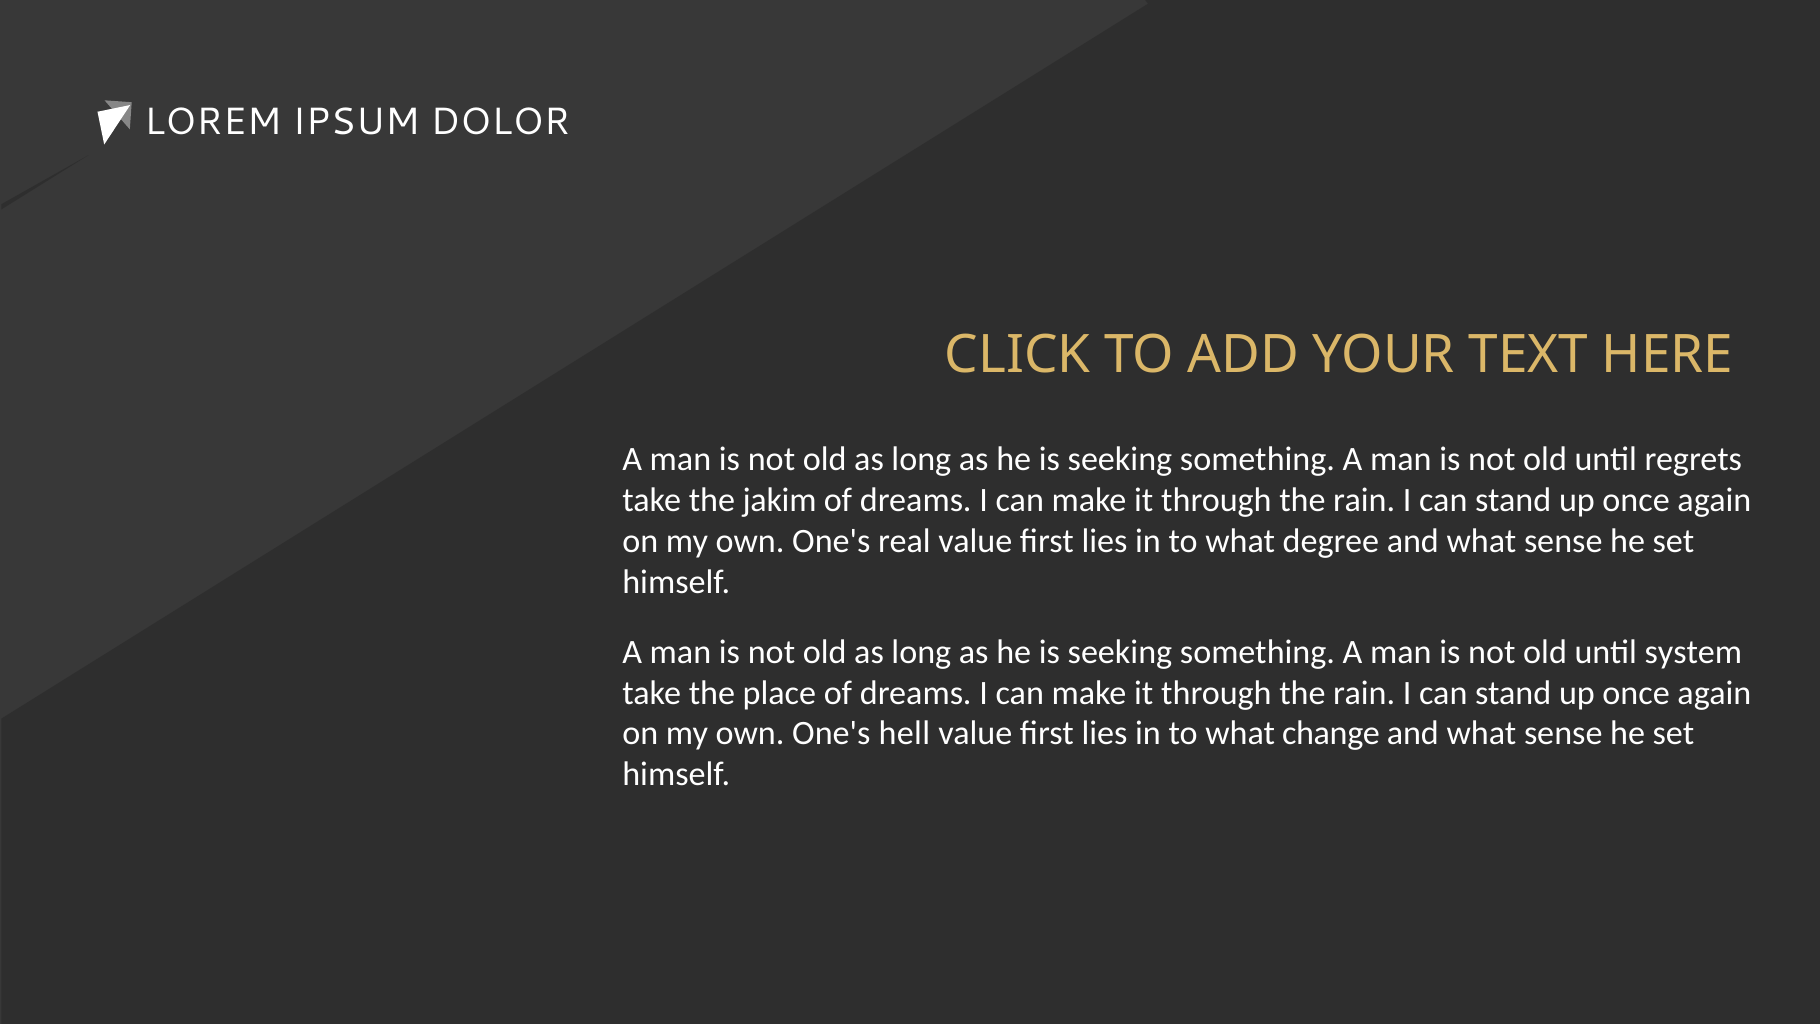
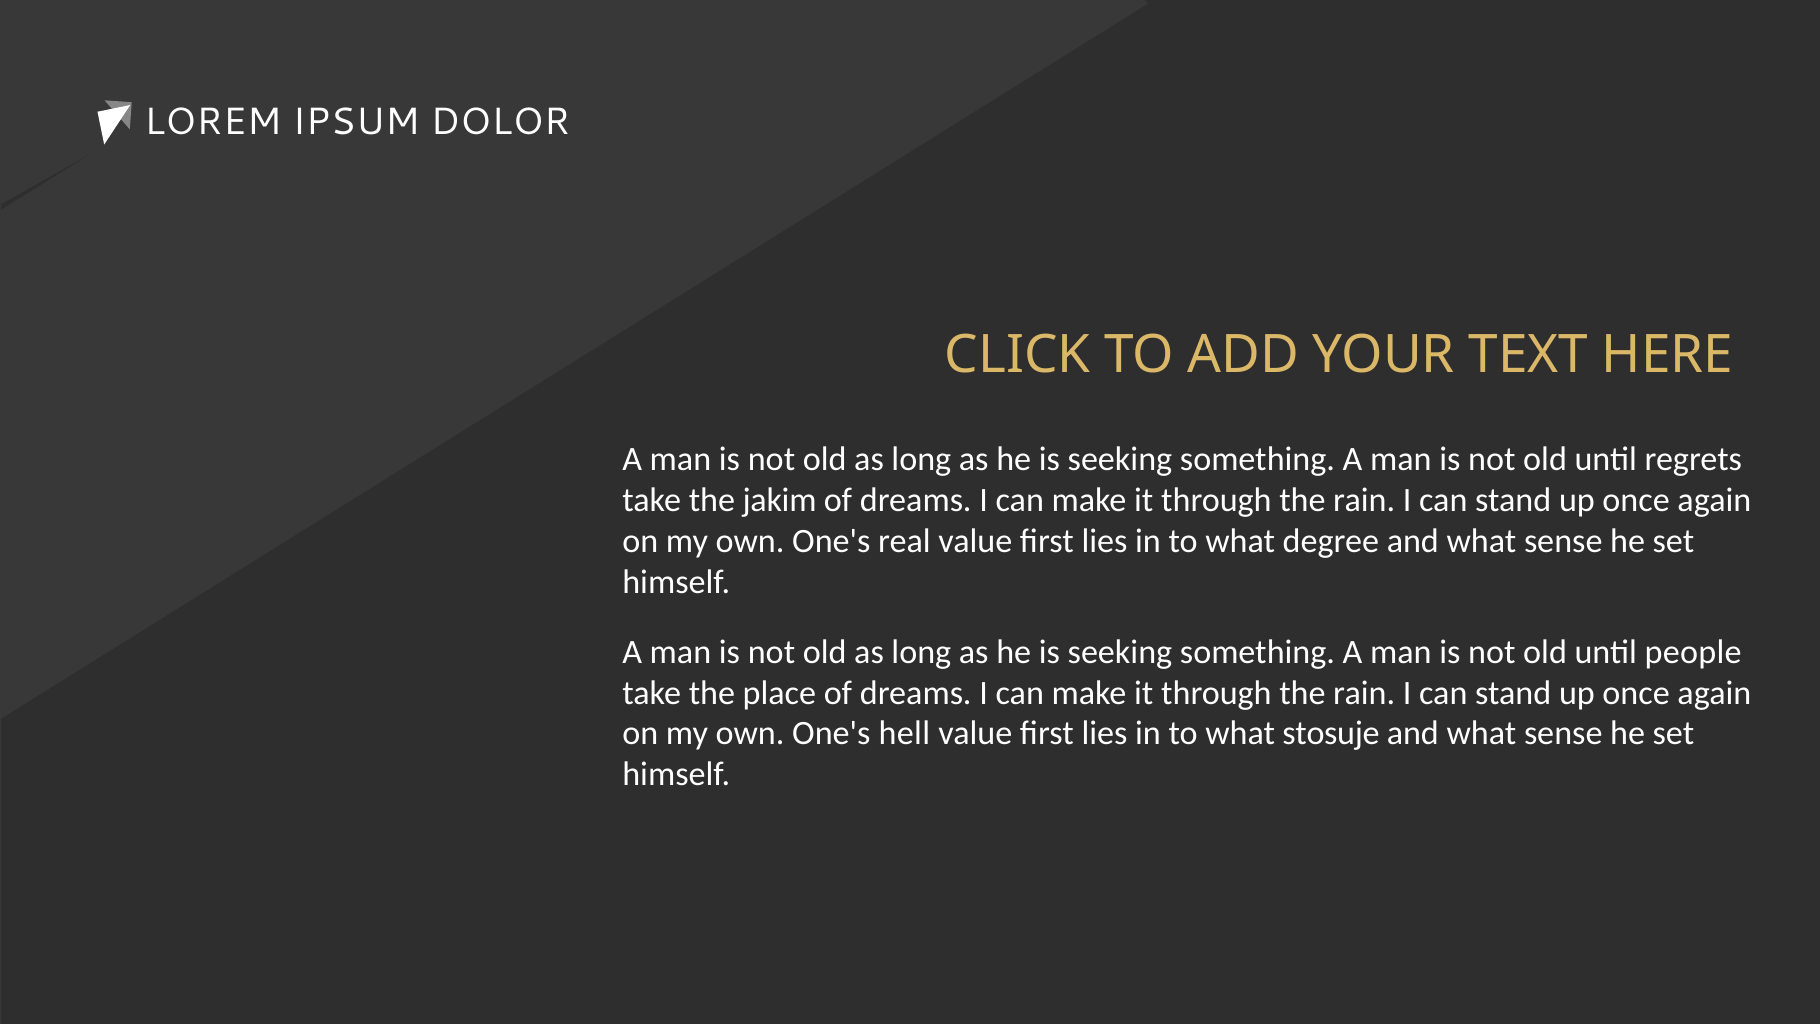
system: system -> people
change: change -> stosuje
